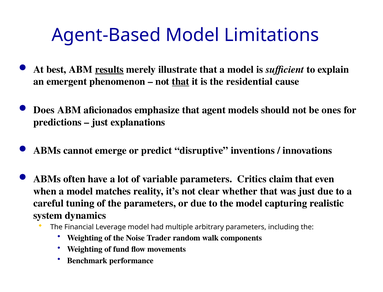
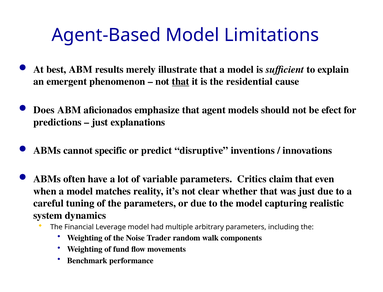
results underline: present -> none
ones: ones -> efect
emerge: emerge -> specific
